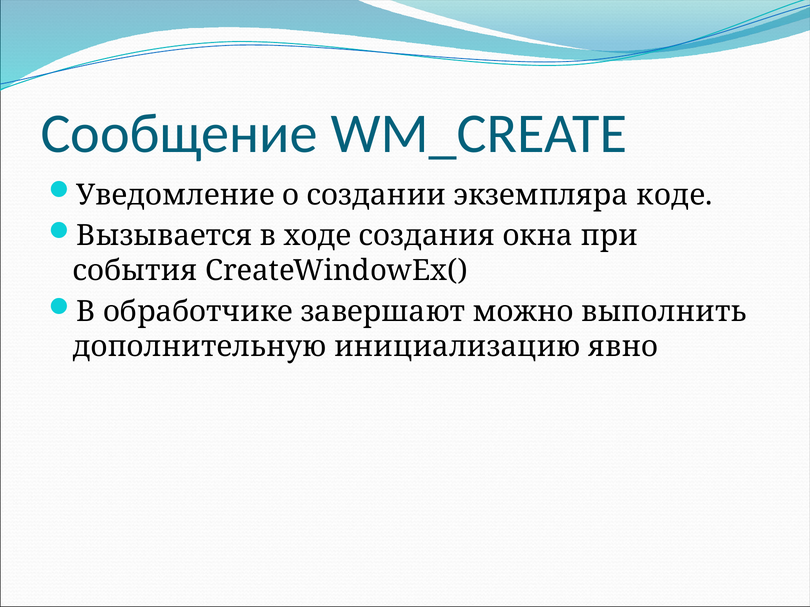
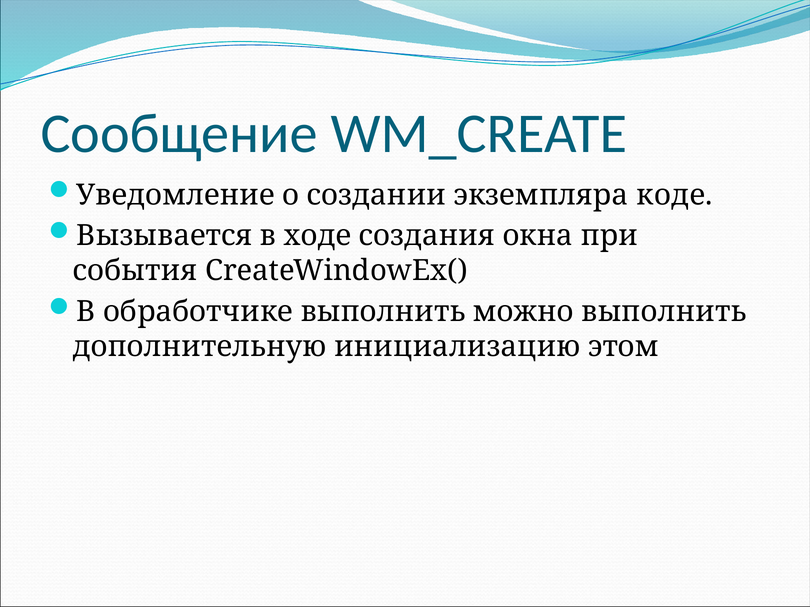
обработчике завершают: завершают -> выполнить
явно: явно -> этом
